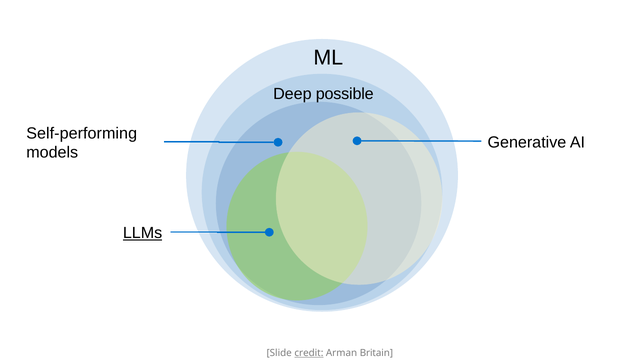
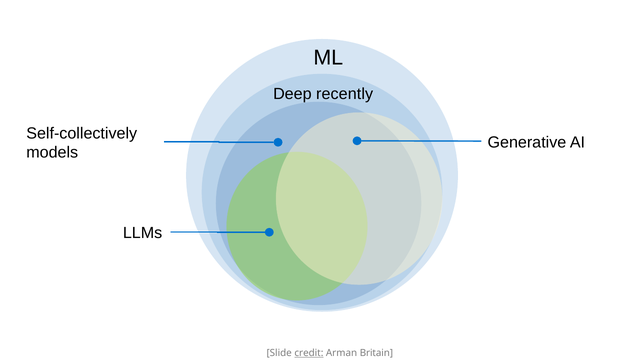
possible: possible -> recently
Self-performing: Self-performing -> Self-collectively
LLMs underline: present -> none
